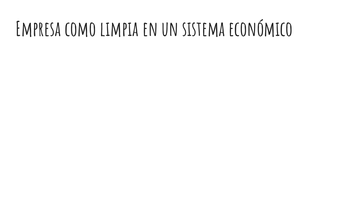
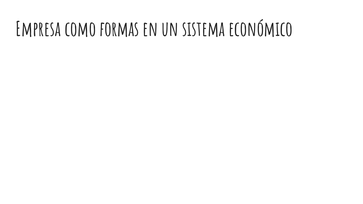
limpia: limpia -> formas
